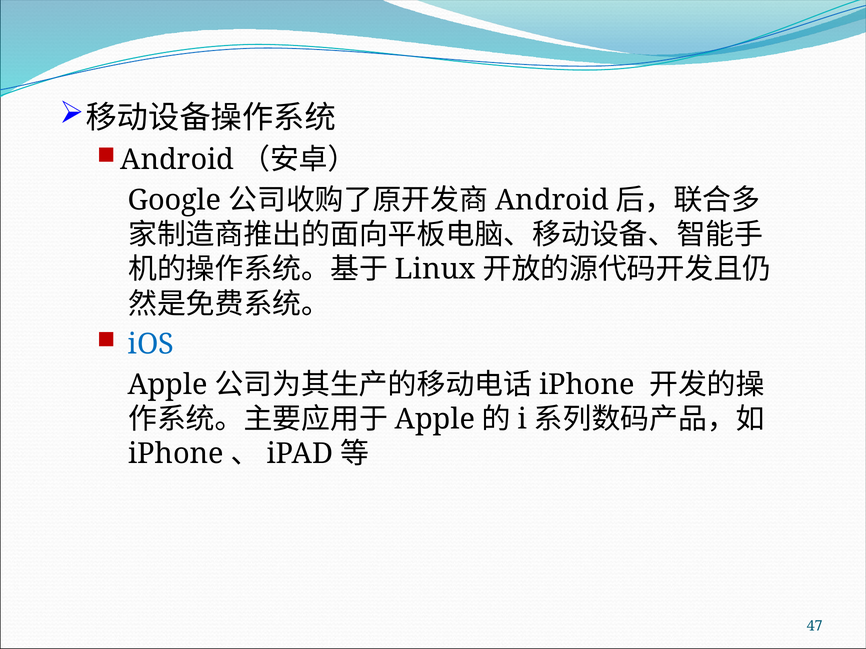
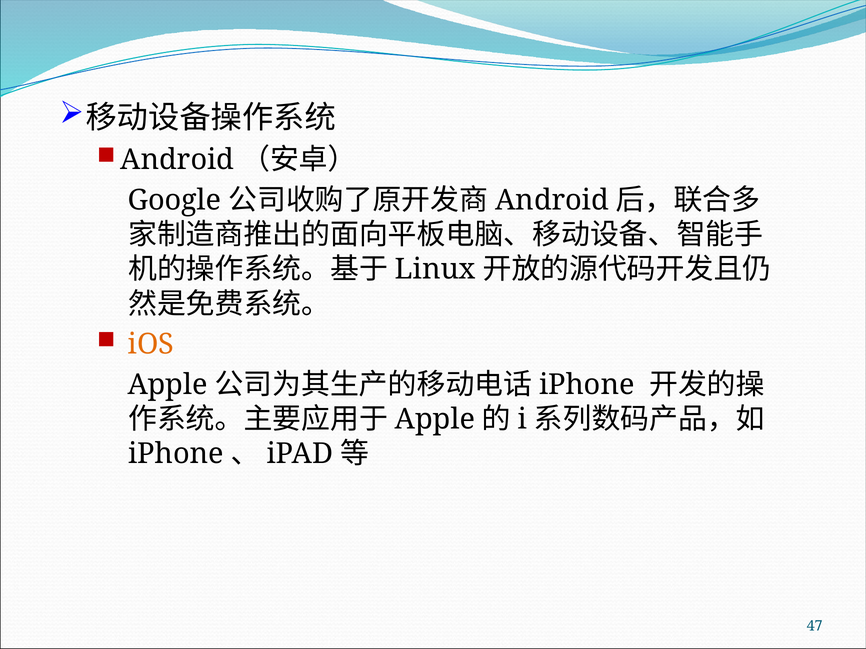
iOS colour: blue -> orange
